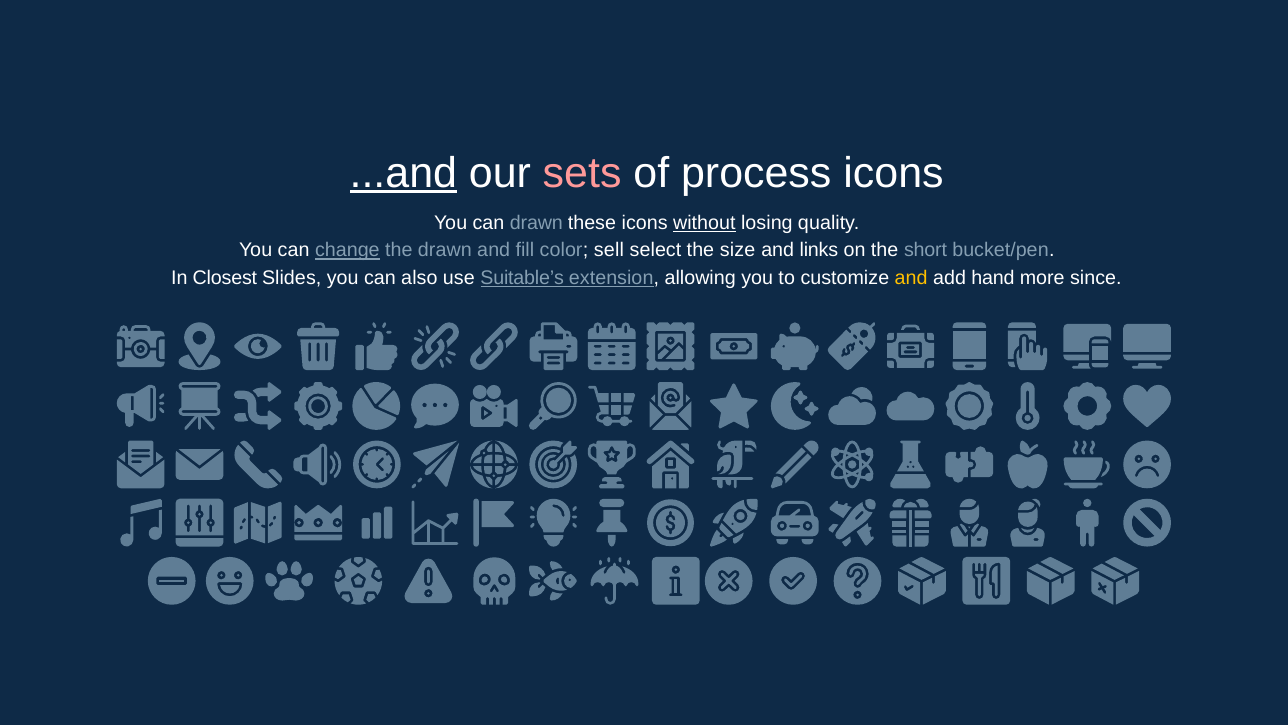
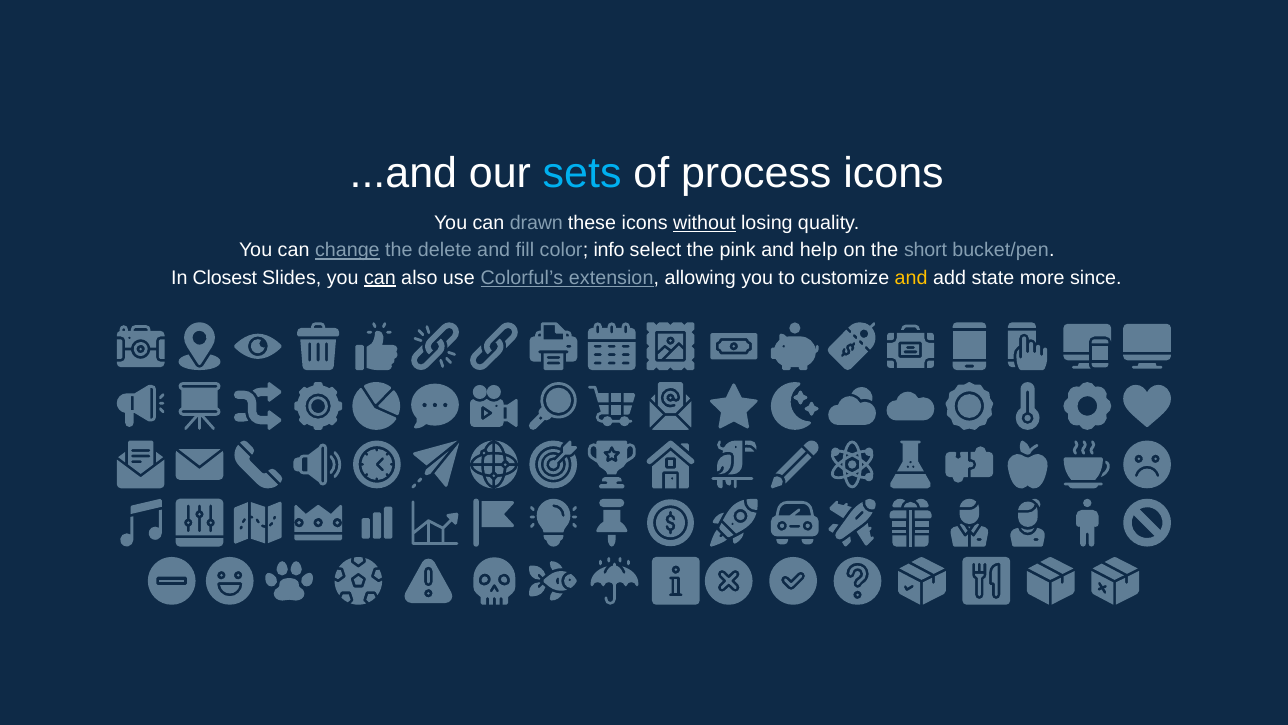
...and underline: present -> none
sets colour: pink -> light blue
the drawn: drawn -> delete
sell: sell -> info
size: size -> pink
links: links -> help
can at (380, 277) underline: none -> present
Suitable’s: Suitable’s -> Colorful’s
hand: hand -> state
